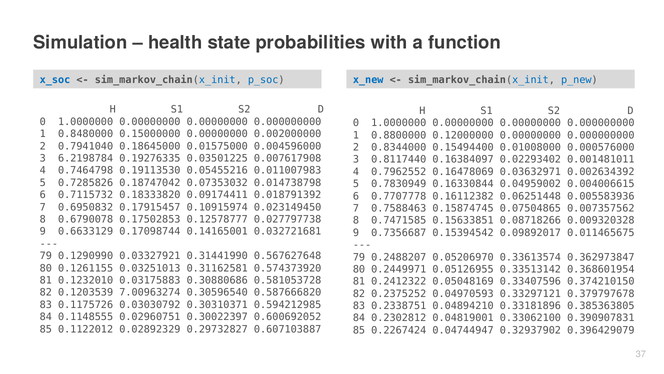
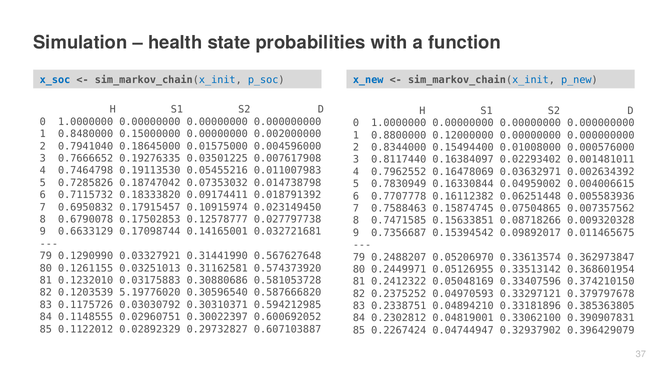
6.2198784: 6.2198784 -> 0.7666652
7.00963274: 7.00963274 -> 5.19776020
